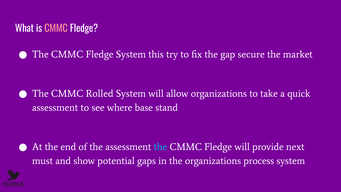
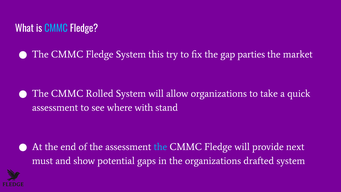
CMMC at (56, 29) colour: pink -> light blue
secure: secure -> parties
base: base -> with
process: process -> drafted
